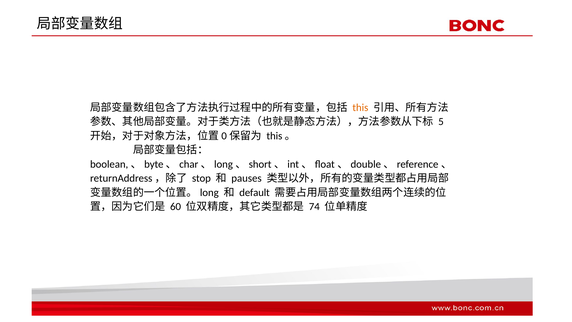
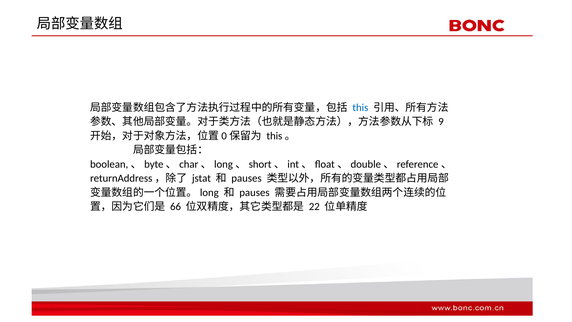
this colour: orange -> blue
5: 5 -> 9
stop: stop -> jstat
default at (255, 192): default -> pauses
60: 60 -> 66
74: 74 -> 22
